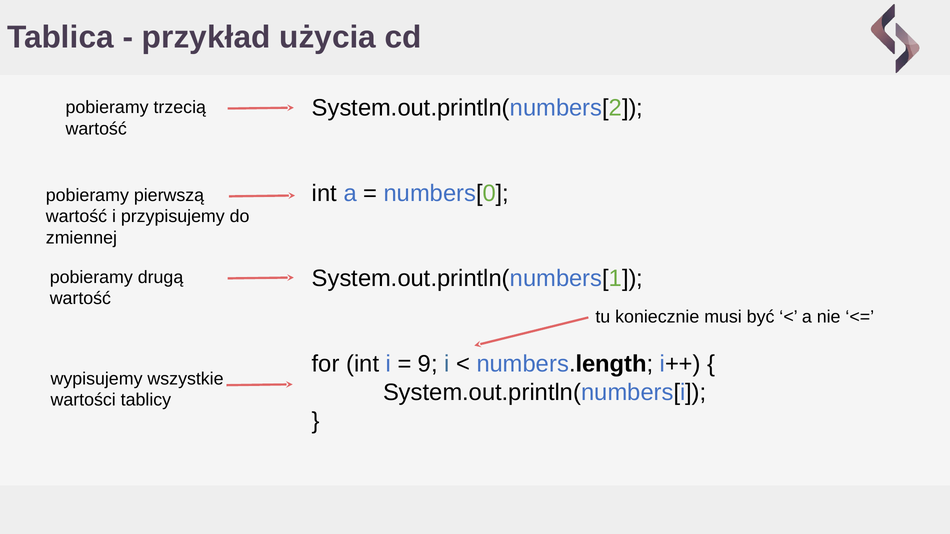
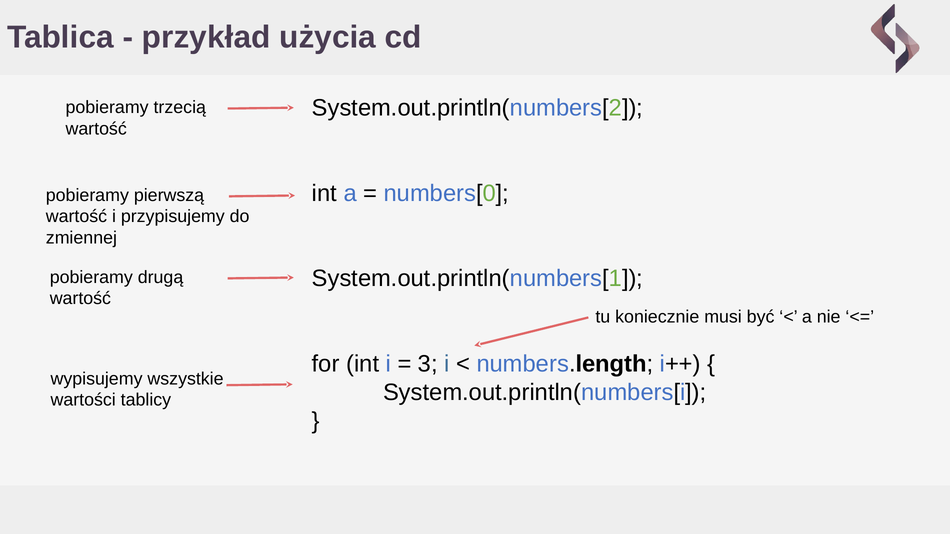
9: 9 -> 3
